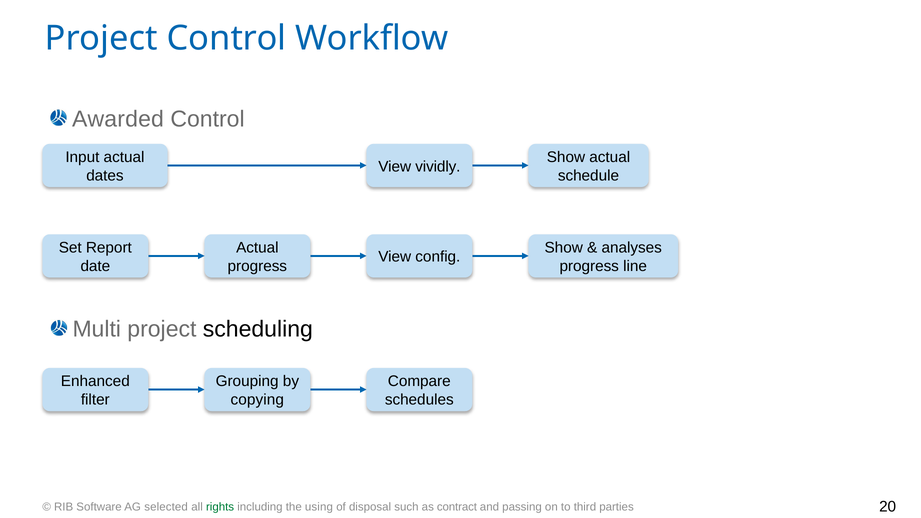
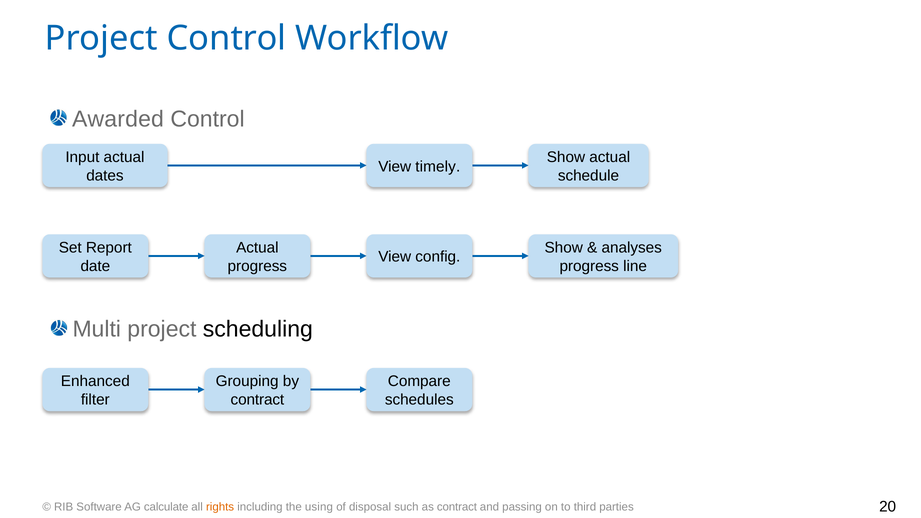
vividly: vividly -> timely
copying at (257, 400): copying -> contract
selected: selected -> calculate
rights colour: green -> orange
